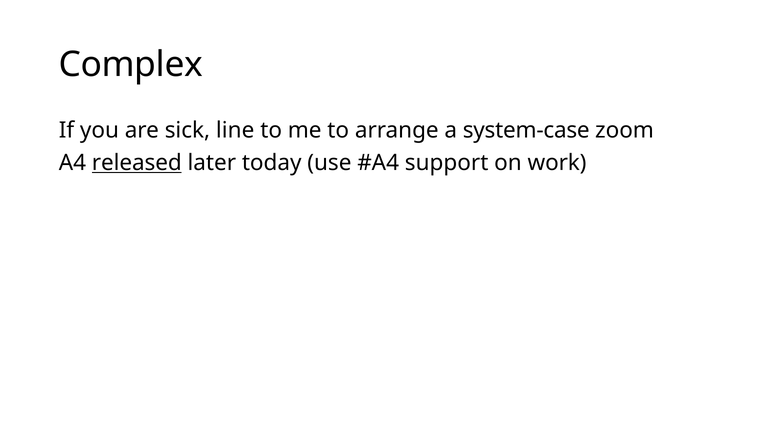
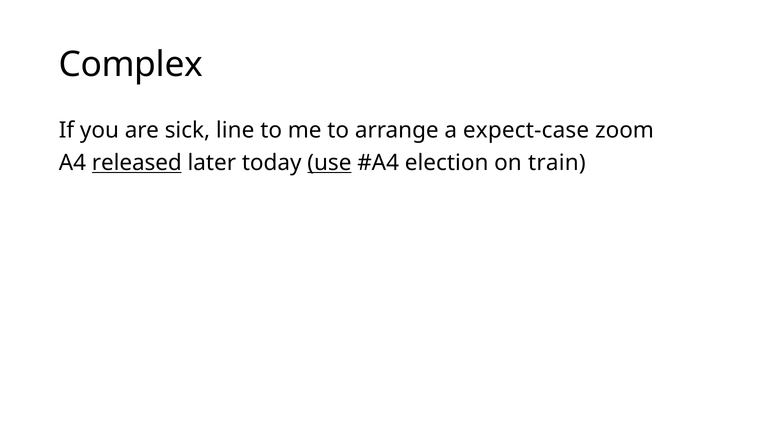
system-case: system-case -> expect-case
use underline: none -> present
support: support -> election
work: work -> train
